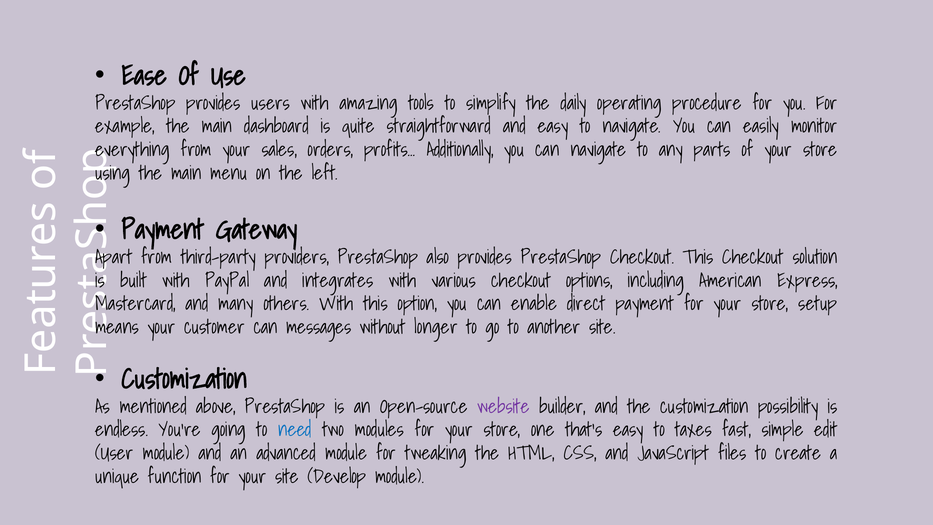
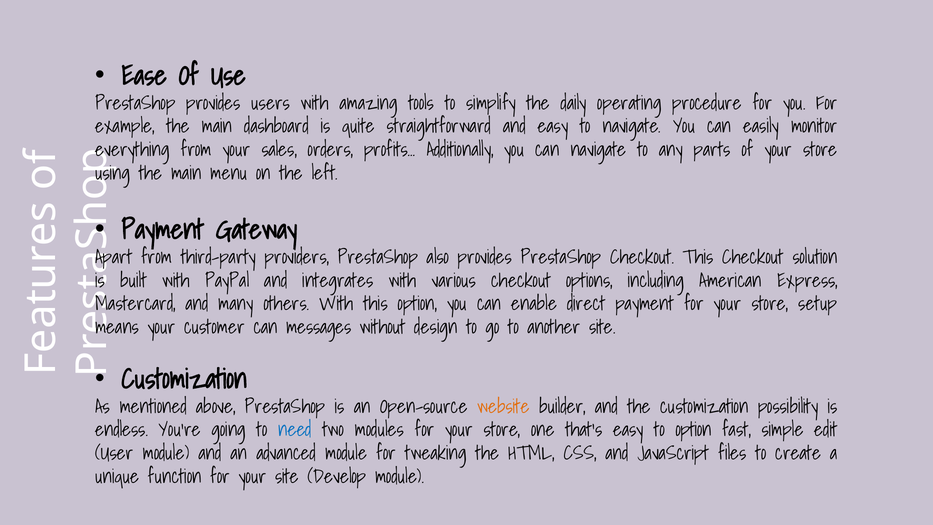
longer: longer -> design
website colour: purple -> orange
to taxes: taxes -> option
